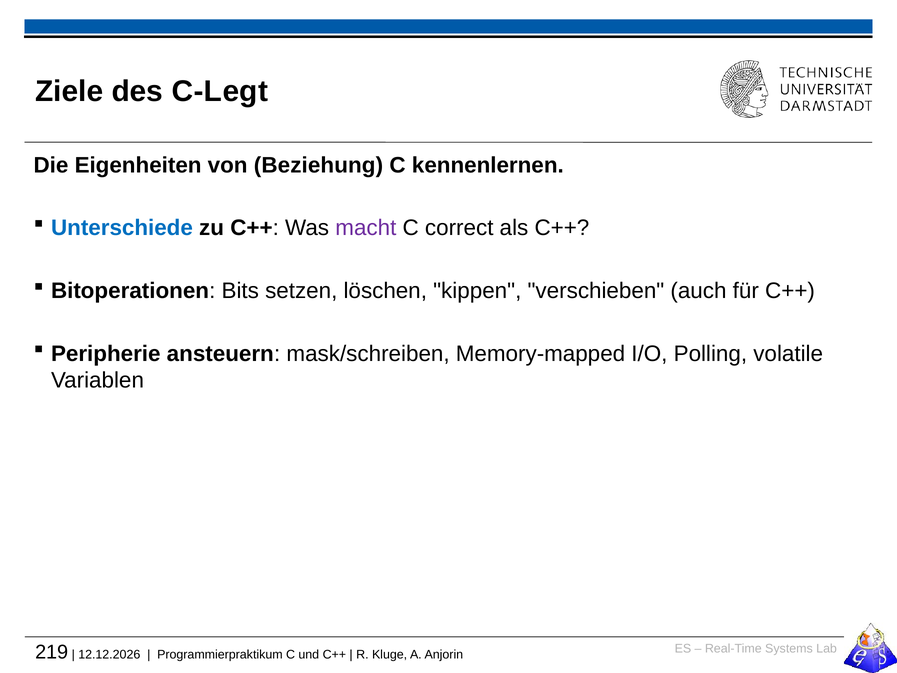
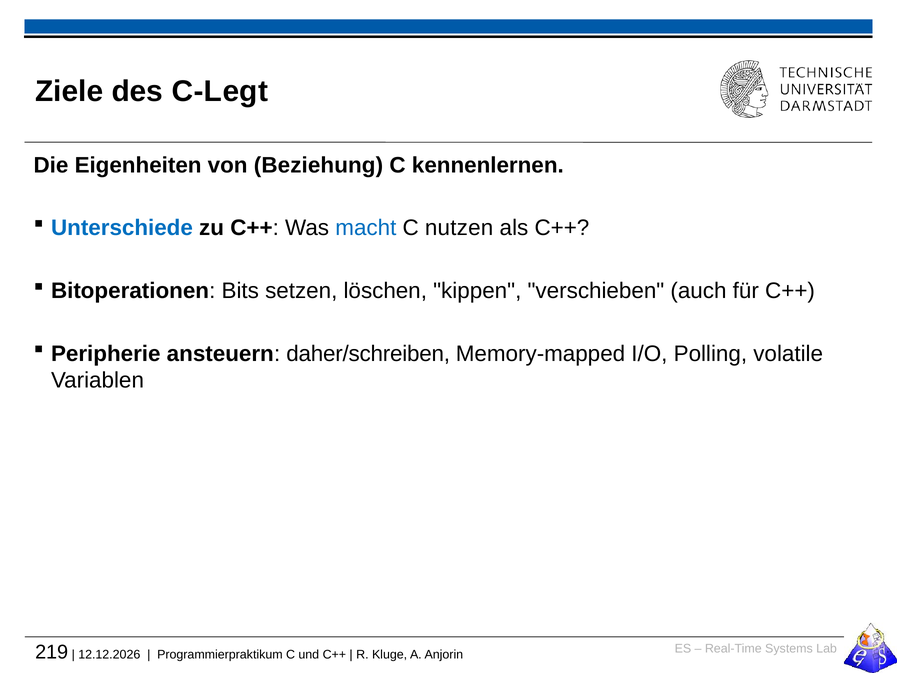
macht colour: purple -> blue
correct: correct -> nutzen
mask/schreiben: mask/schreiben -> daher/schreiben
